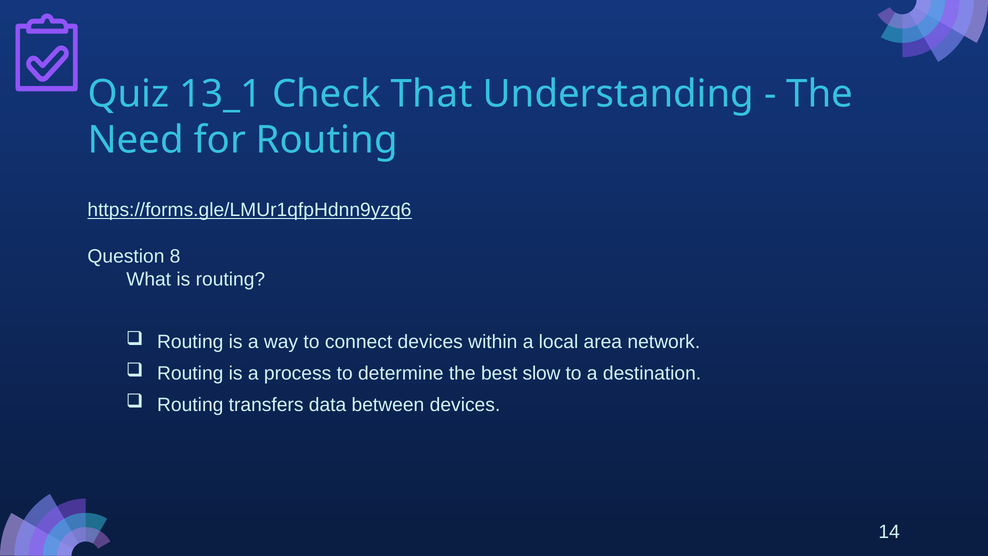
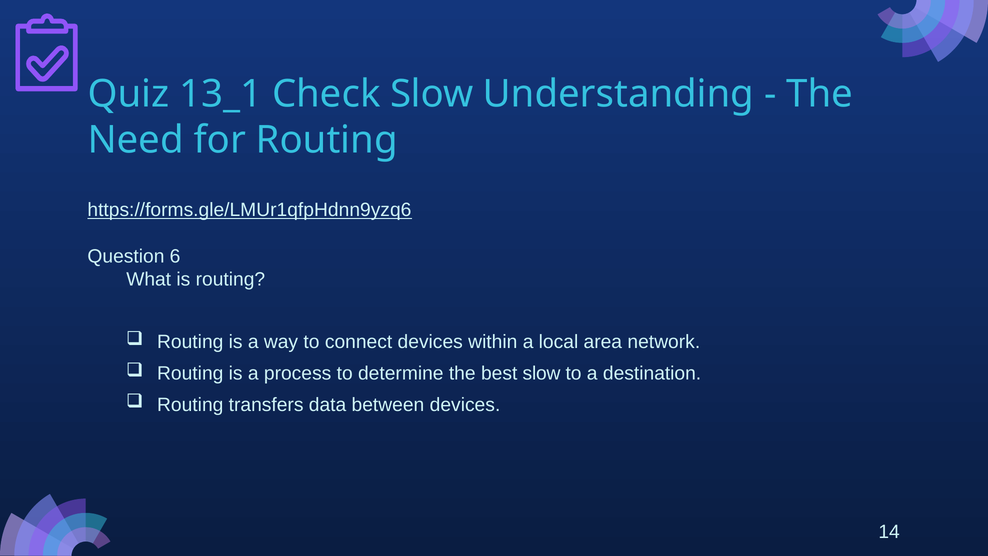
Check That: That -> Slow
8: 8 -> 6
